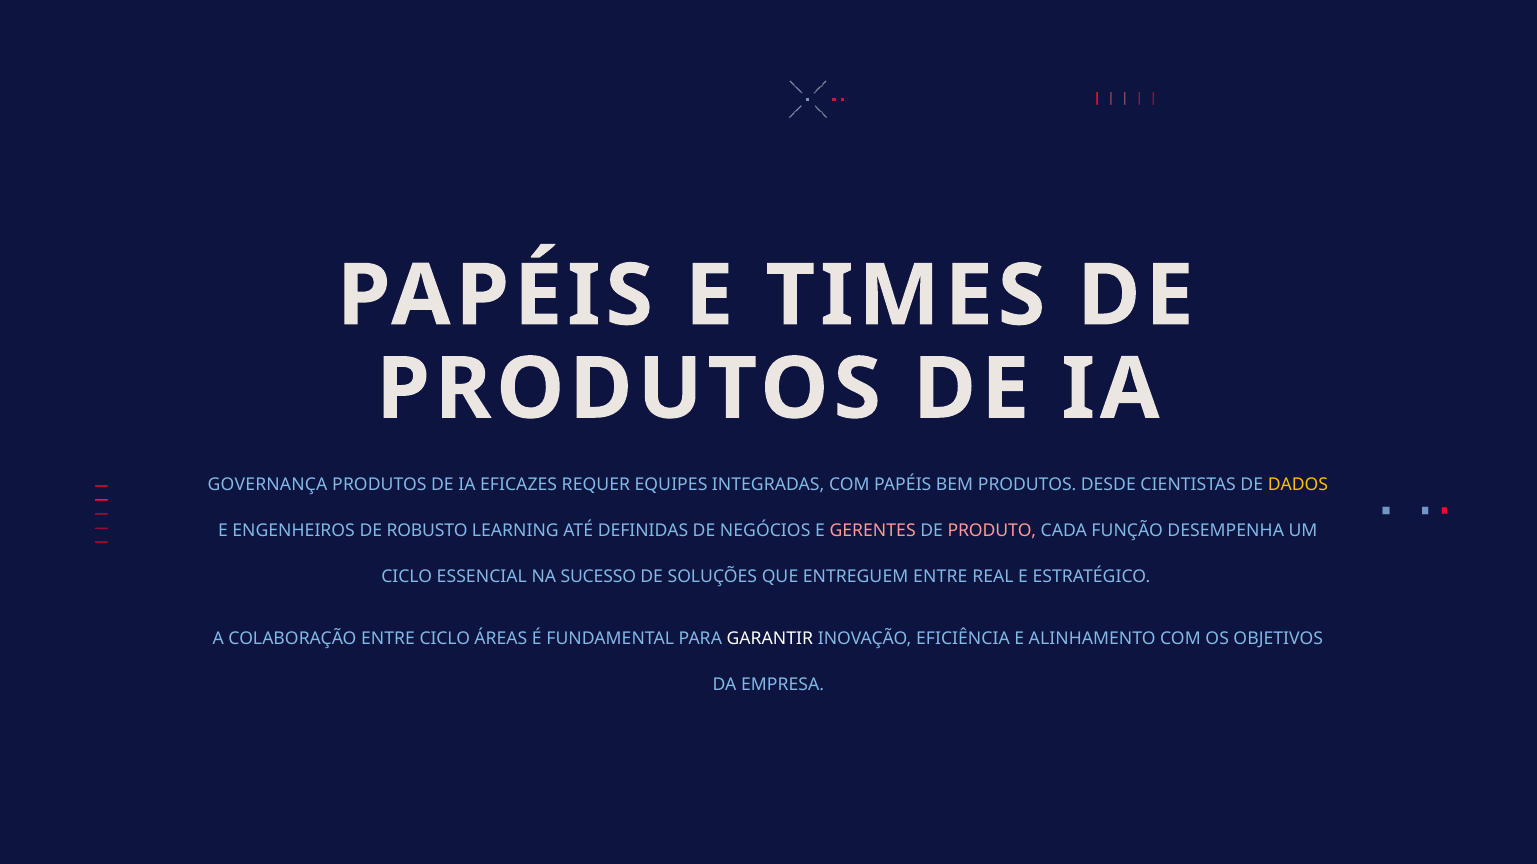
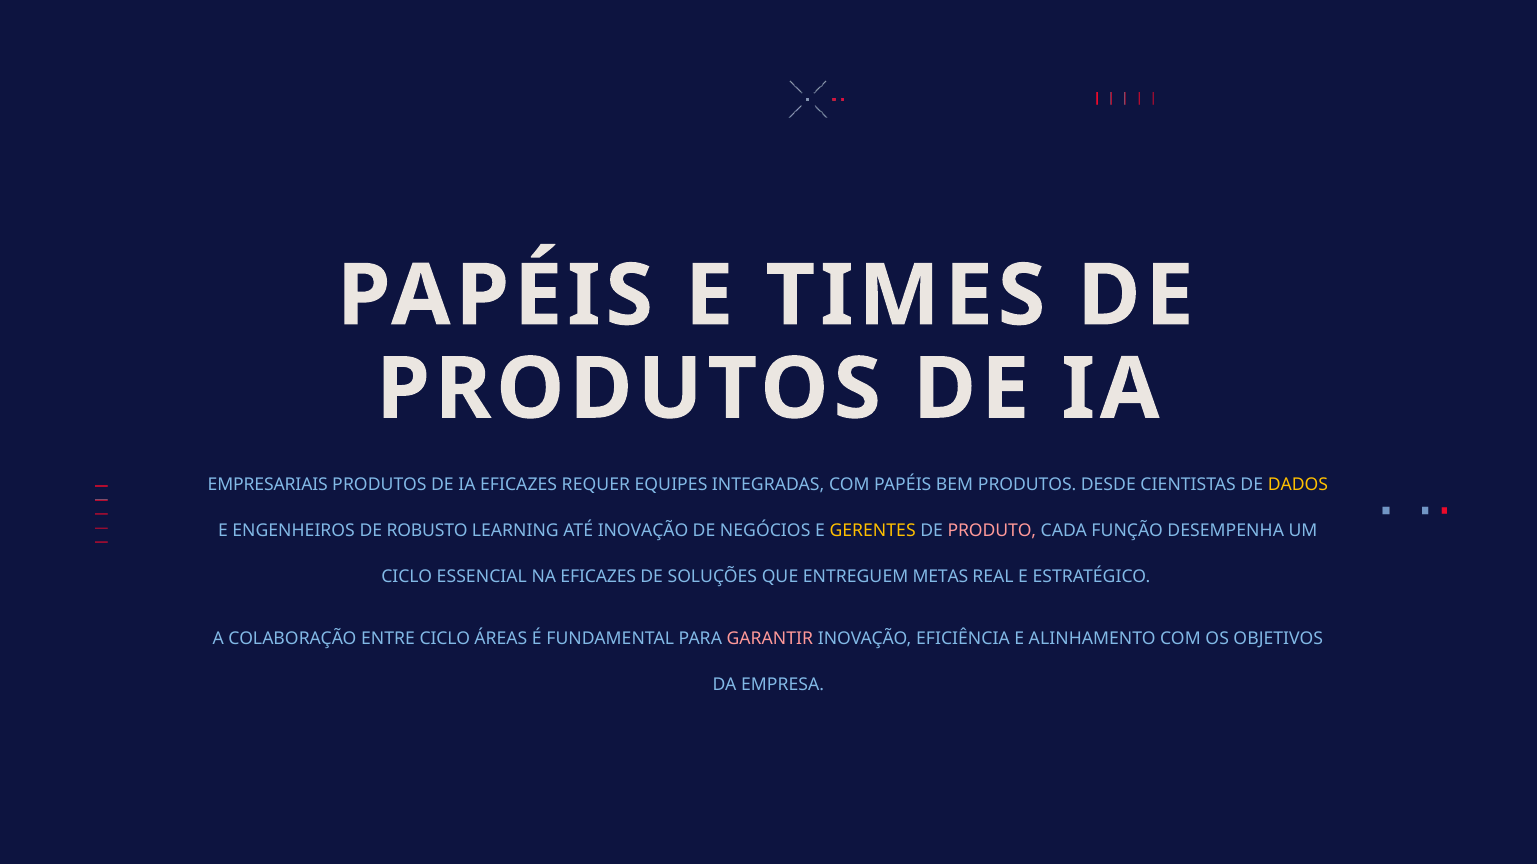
GOVERNANÇA: GOVERNANÇA -> EMPRESARIAIS
ATÉ DEFINIDAS: DEFINIDAS -> INOVAÇÃO
GERENTES colour: pink -> yellow
NA SUCESSO: SUCESSO -> EFICAZES
ENTREGUEM ENTRE: ENTRE -> METAS
GARANTIR colour: white -> pink
